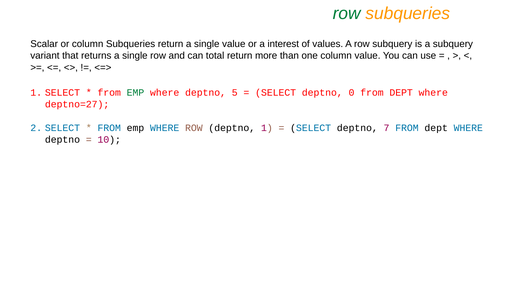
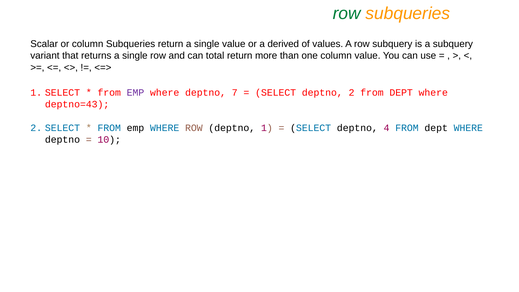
interest: interest -> derived
EMP at (135, 93) colour: green -> purple
5: 5 -> 7
deptno 0: 0 -> 2
deptno=27: deptno=27 -> deptno=43
7: 7 -> 4
